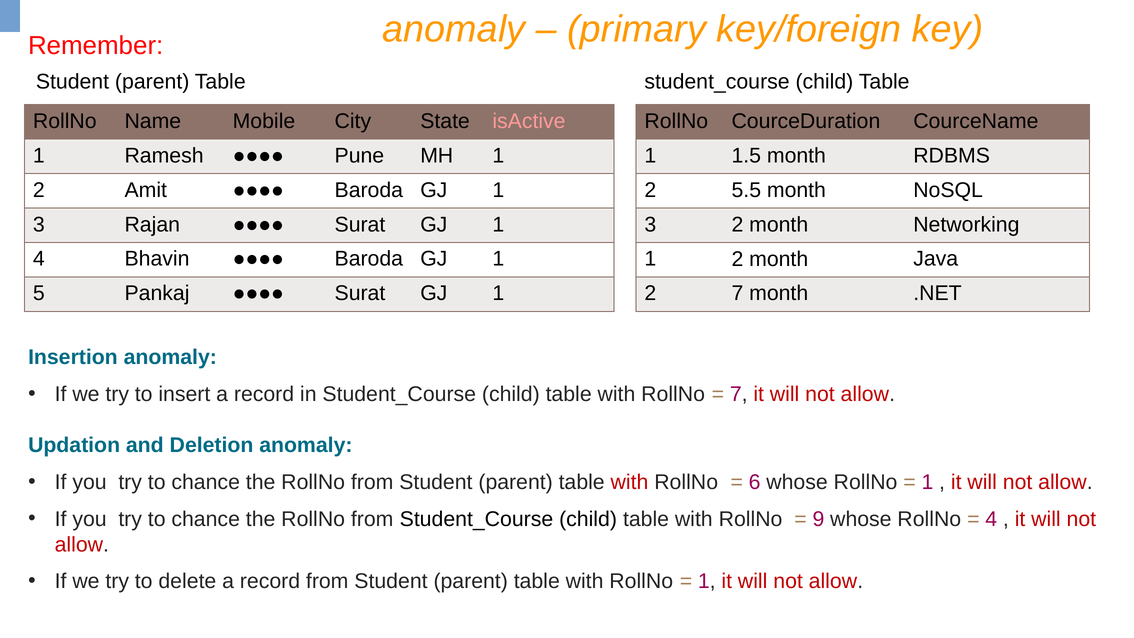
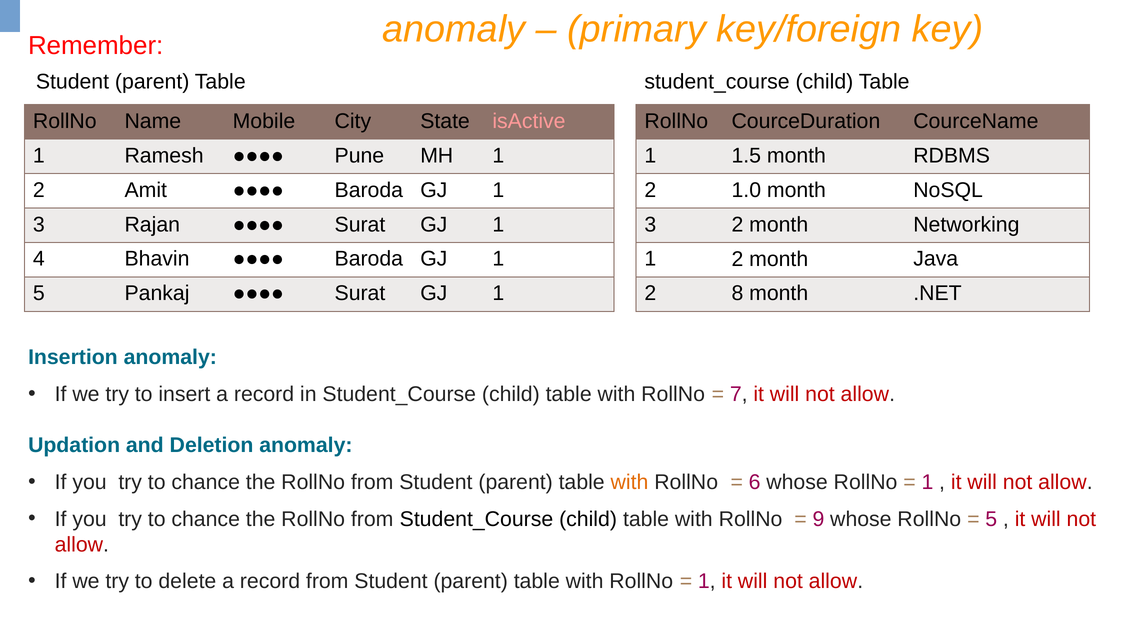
5.5: 5.5 -> 1.0
2 7: 7 -> 8
with at (629, 482) colour: red -> orange
4 at (991, 519): 4 -> 5
